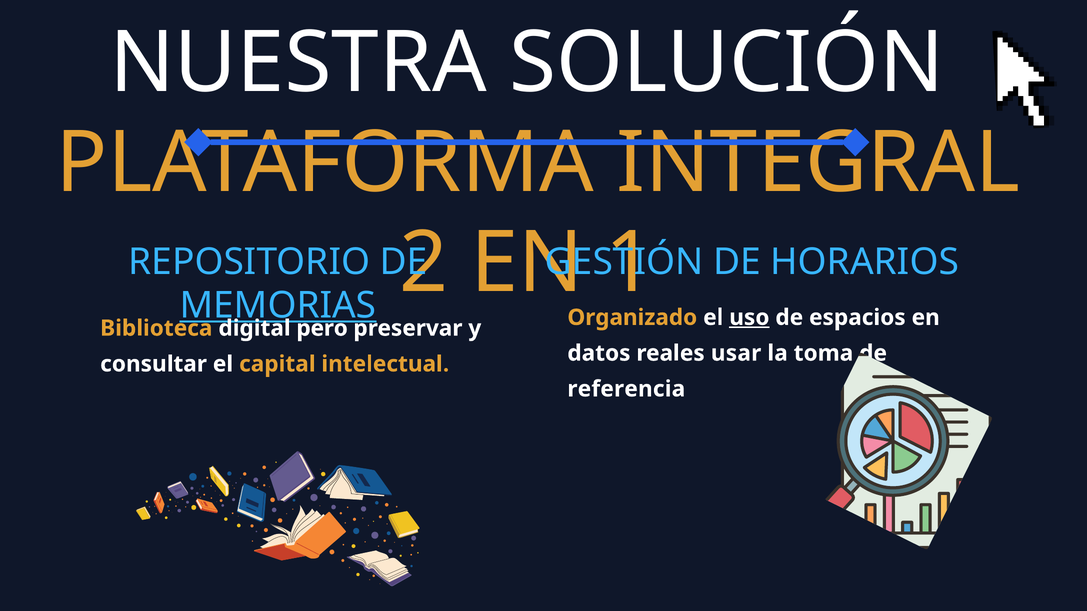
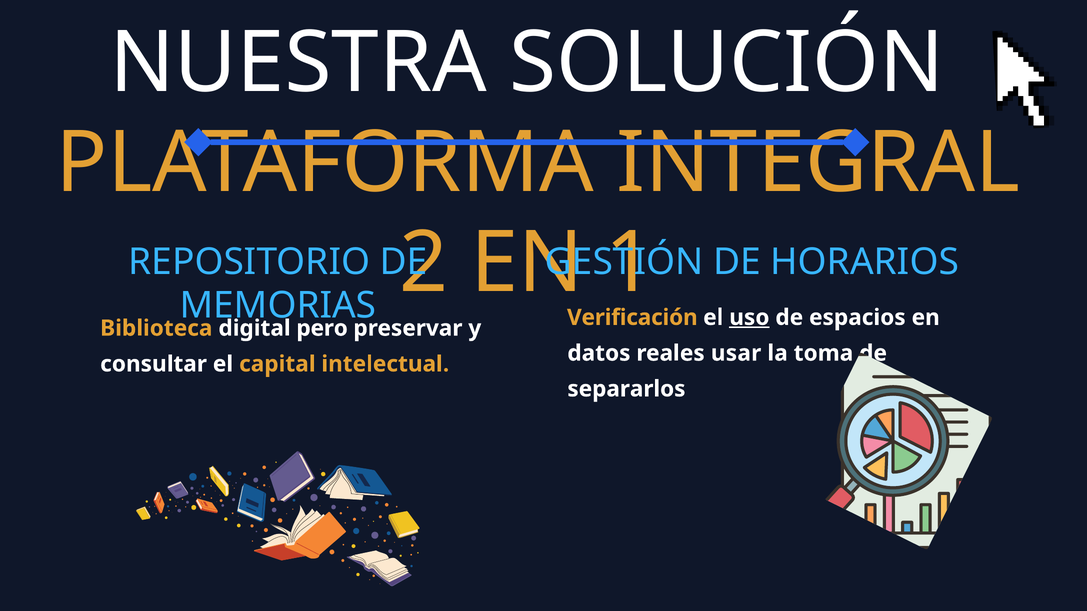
MEMORIAS underline: present -> none
Organizado: Organizado -> Verificación
referencia: referencia -> separarlos
